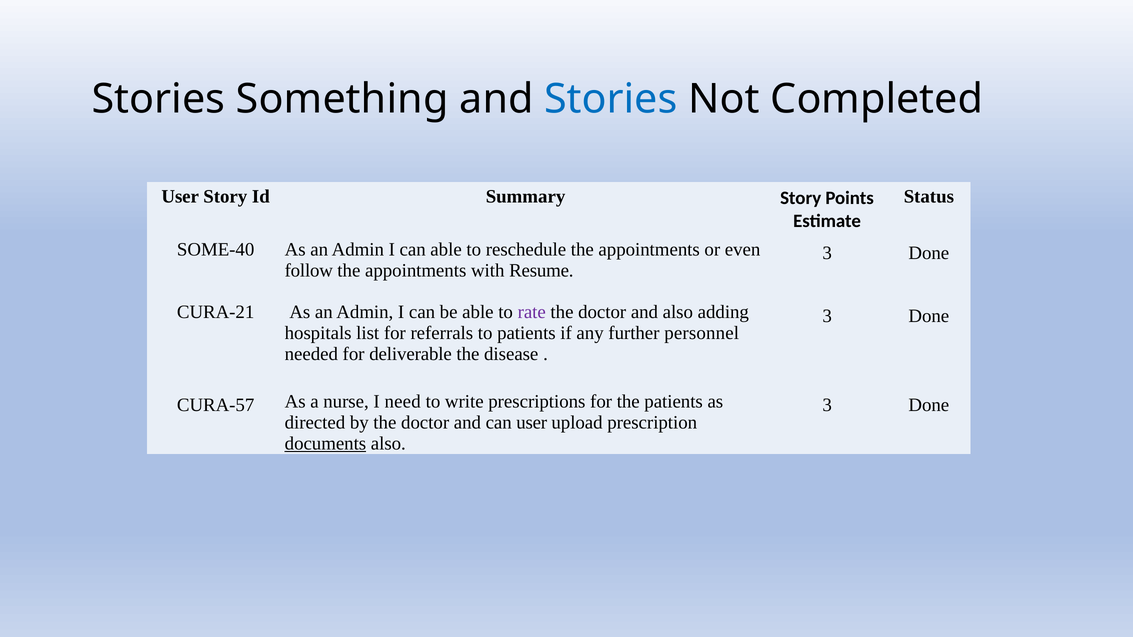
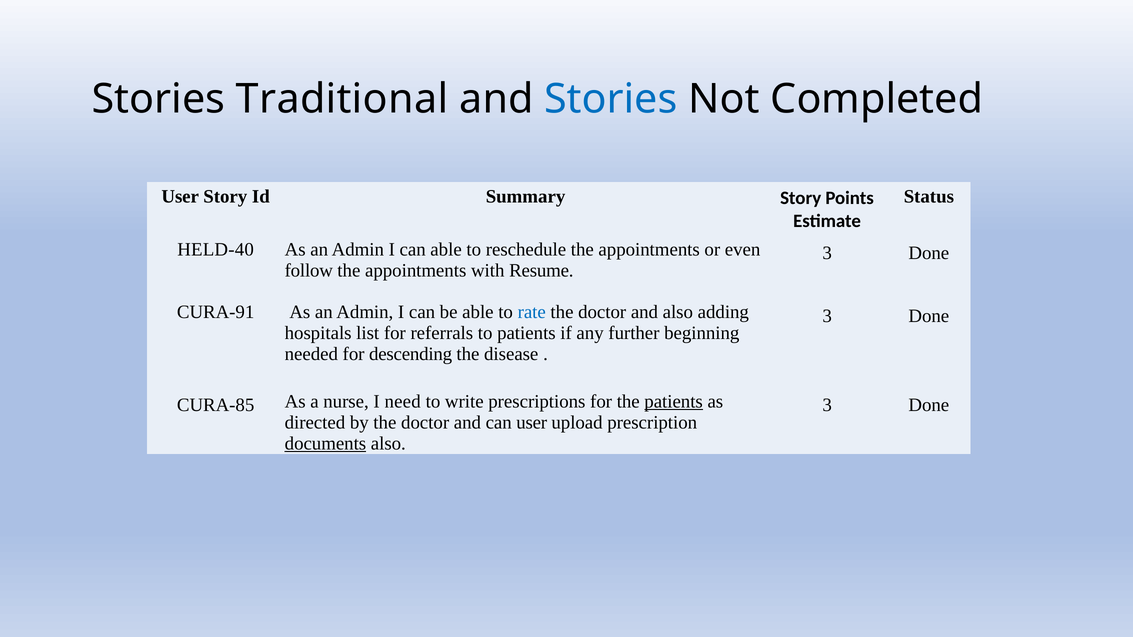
Something: Something -> Traditional
SOME-40: SOME-40 -> HELD-40
CURA-21: CURA-21 -> CURA-91
rate colour: purple -> blue
personnel: personnel -> beginning
deliverable: deliverable -> descending
CURA-57: CURA-57 -> CURA-85
patients at (674, 402) underline: none -> present
